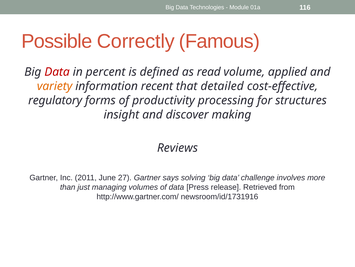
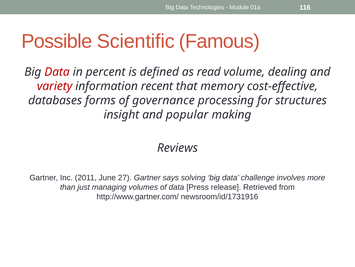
Correctly: Correctly -> Scientific
applied: applied -> dealing
variety colour: orange -> red
detailed: detailed -> memory
regulatory: regulatory -> databases
productivity: productivity -> governance
discover: discover -> popular
